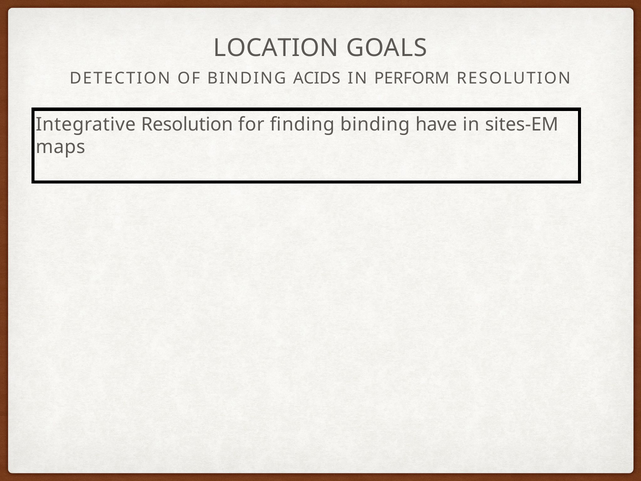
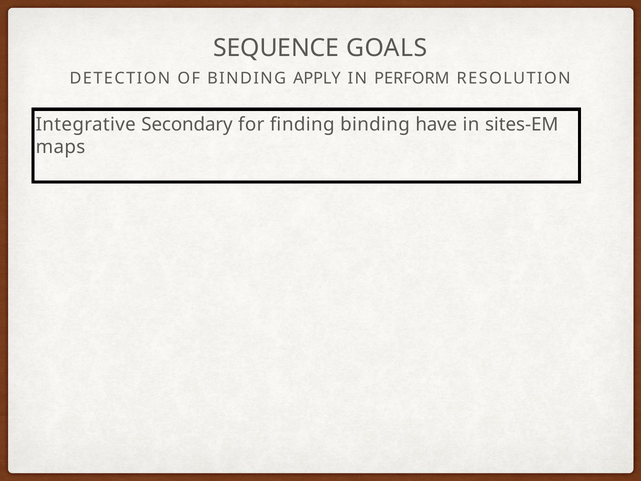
LOCATION: LOCATION -> SEQUENCE
ACIDS: ACIDS -> APPLY
Integrative Resolution: Resolution -> Secondary
